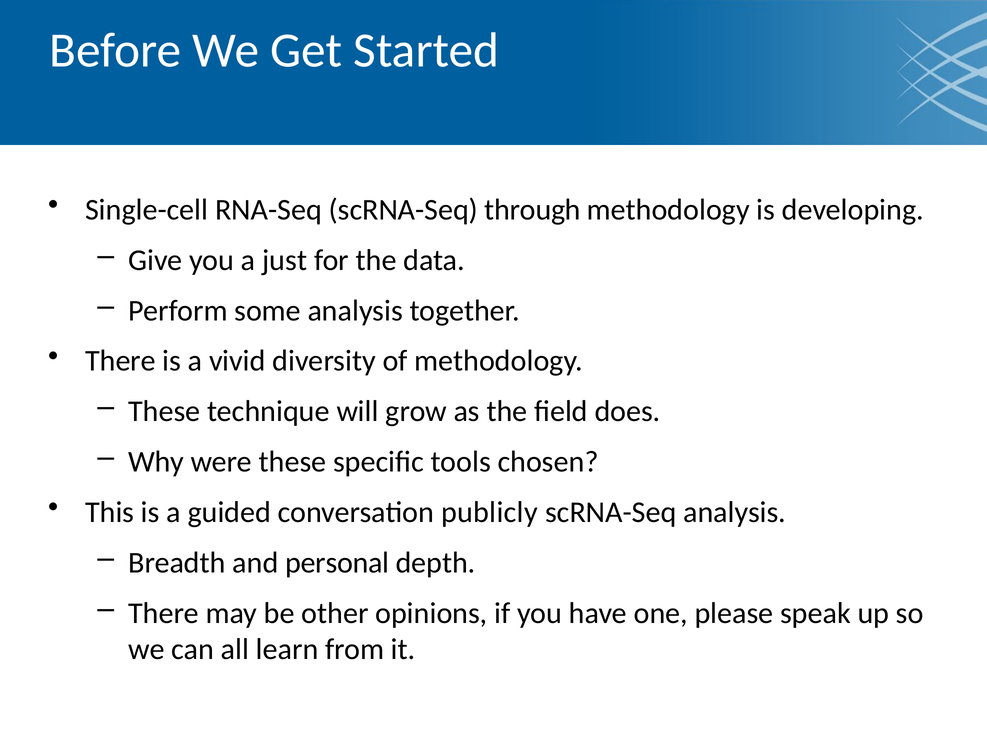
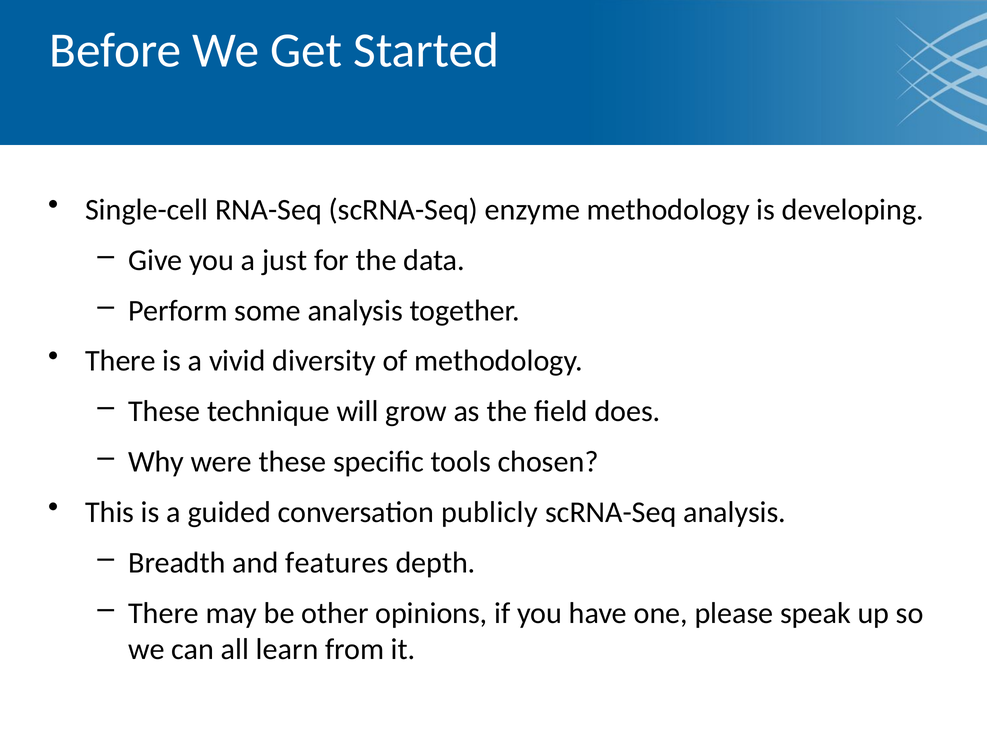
through: through -> enzyme
personal: personal -> features
